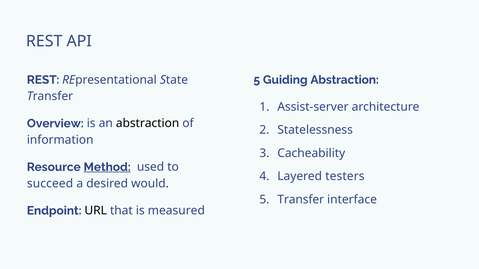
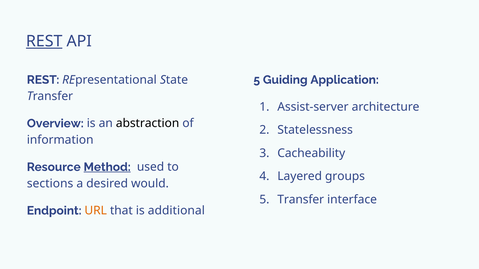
REST at (44, 41) underline: none -> present
Guiding Abstraction: Abstraction -> Application
testers: testers -> groups
succeed: succeed -> sections
URL colour: black -> orange
measured: measured -> additional
